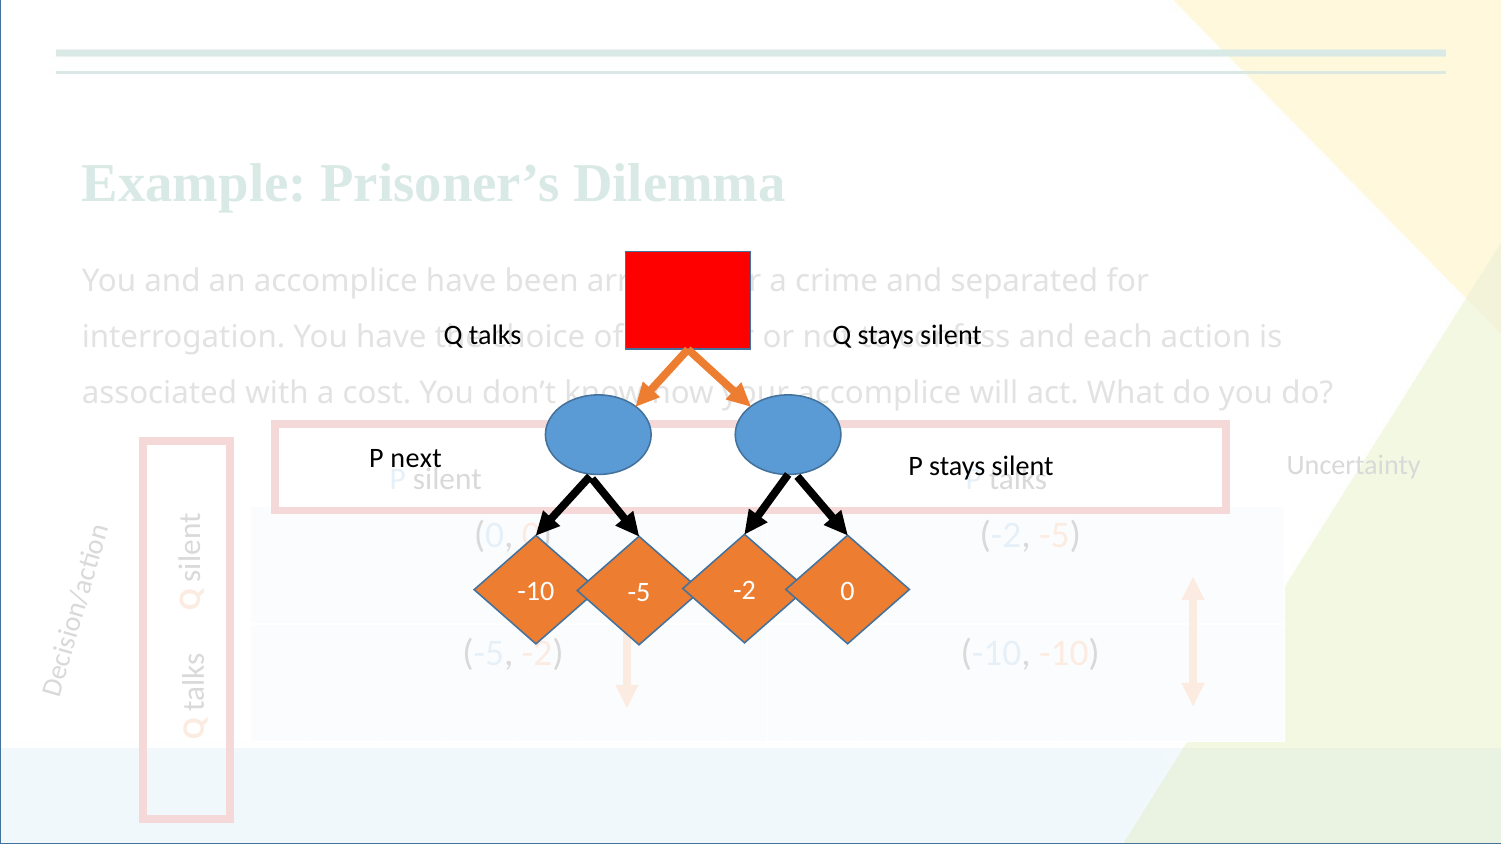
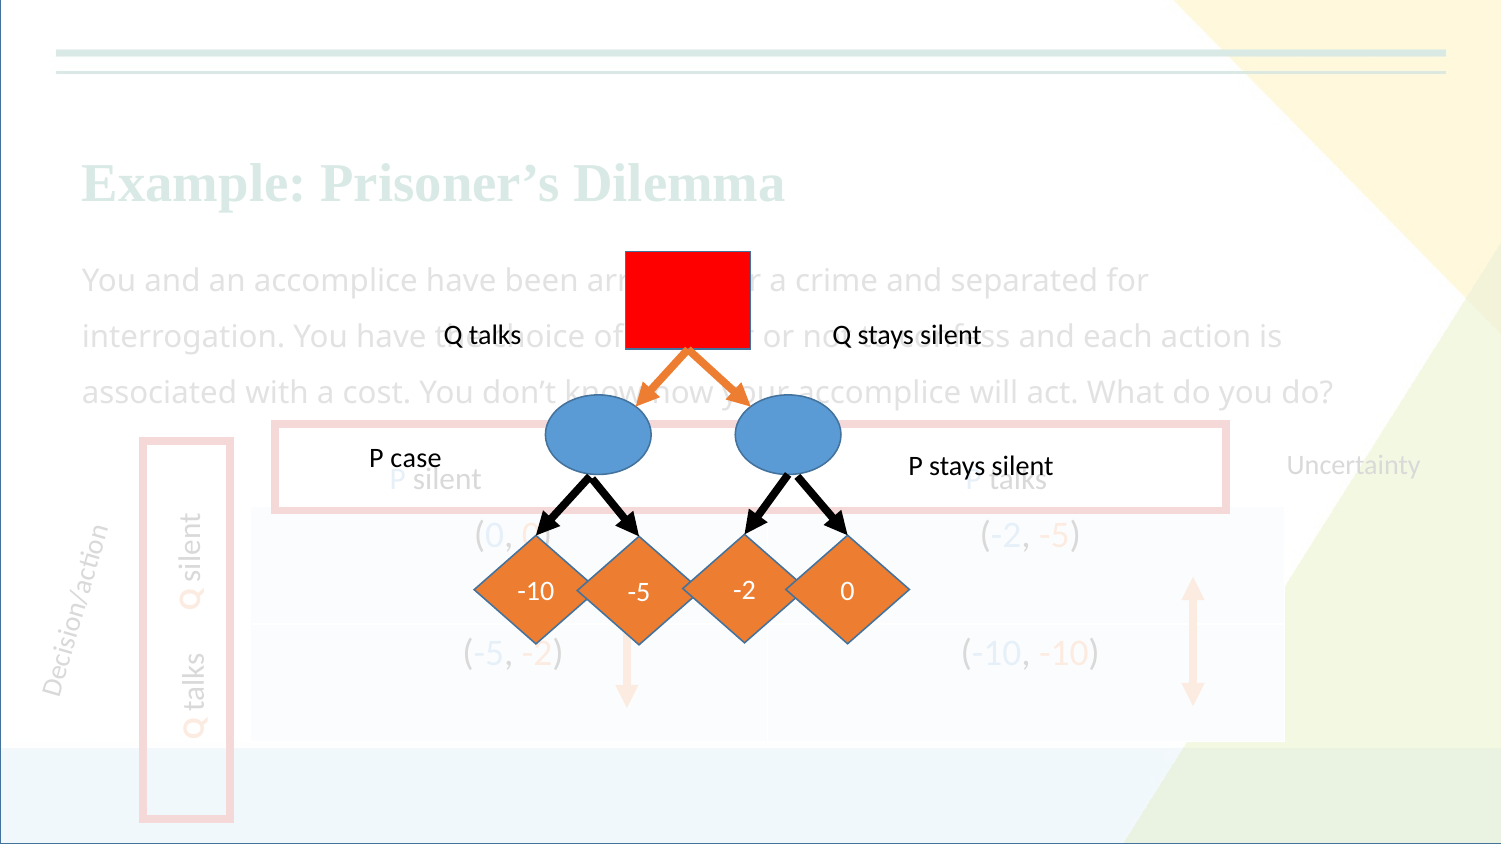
next: next -> case
